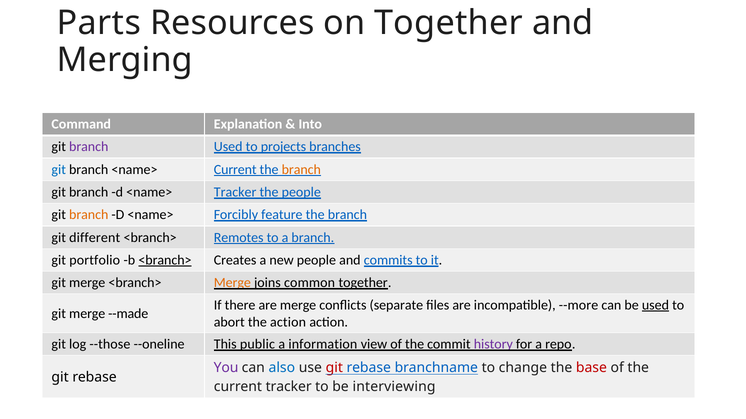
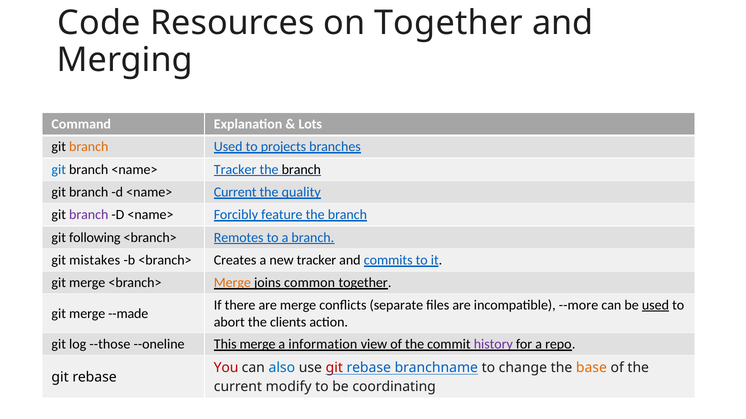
Parts: Parts -> Code
Into: Into -> Lots
branch at (89, 147) colour: purple -> orange
<name> Current: Current -> Tracker
branch at (301, 170) colour: orange -> black
<name> Tracker: Tracker -> Current
the people: people -> quality
branch at (89, 215) colour: orange -> purple
different: different -> following
portfolio: portfolio -> mistakes
<branch> at (165, 260) underline: present -> none
new people: people -> tracker
the action: action -> clients
This public: public -> merge
You colour: purple -> red
base colour: red -> orange
current tracker: tracker -> modify
interviewing: interviewing -> coordinating
